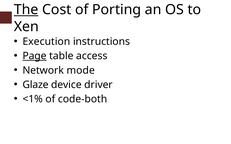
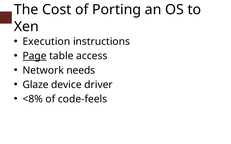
The underline: present -> none
mode: mode -> needs
<1%: <1% -> <8%
code-both: code-both -> code-feels
